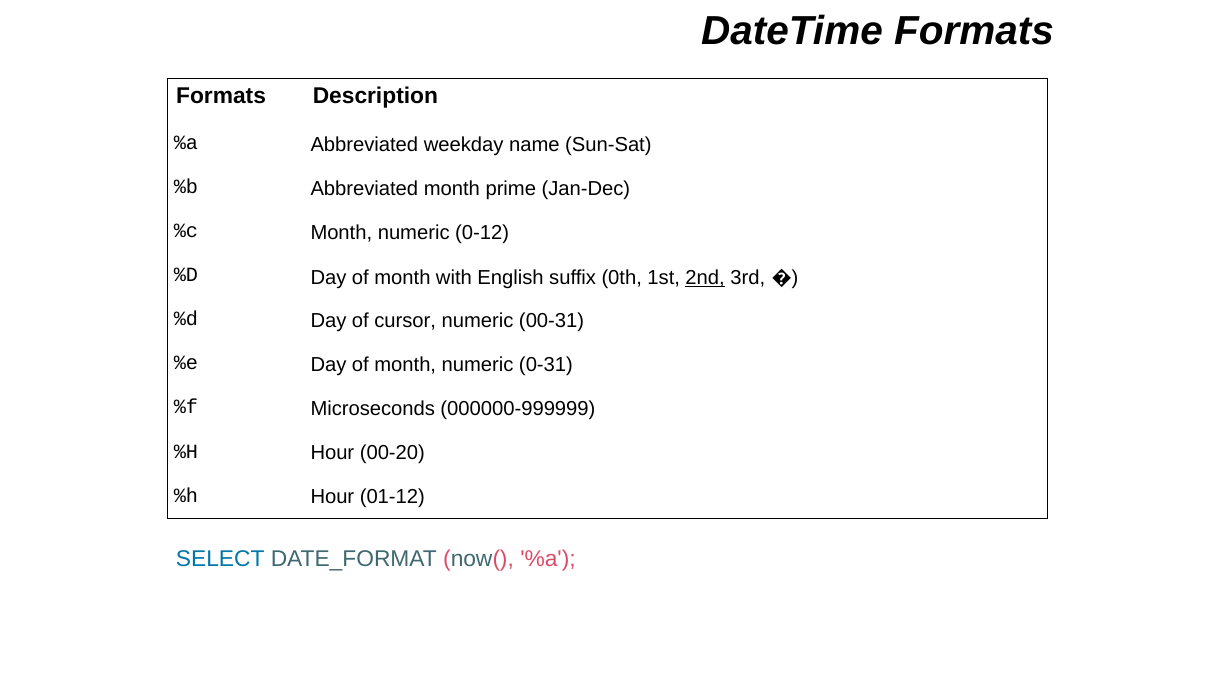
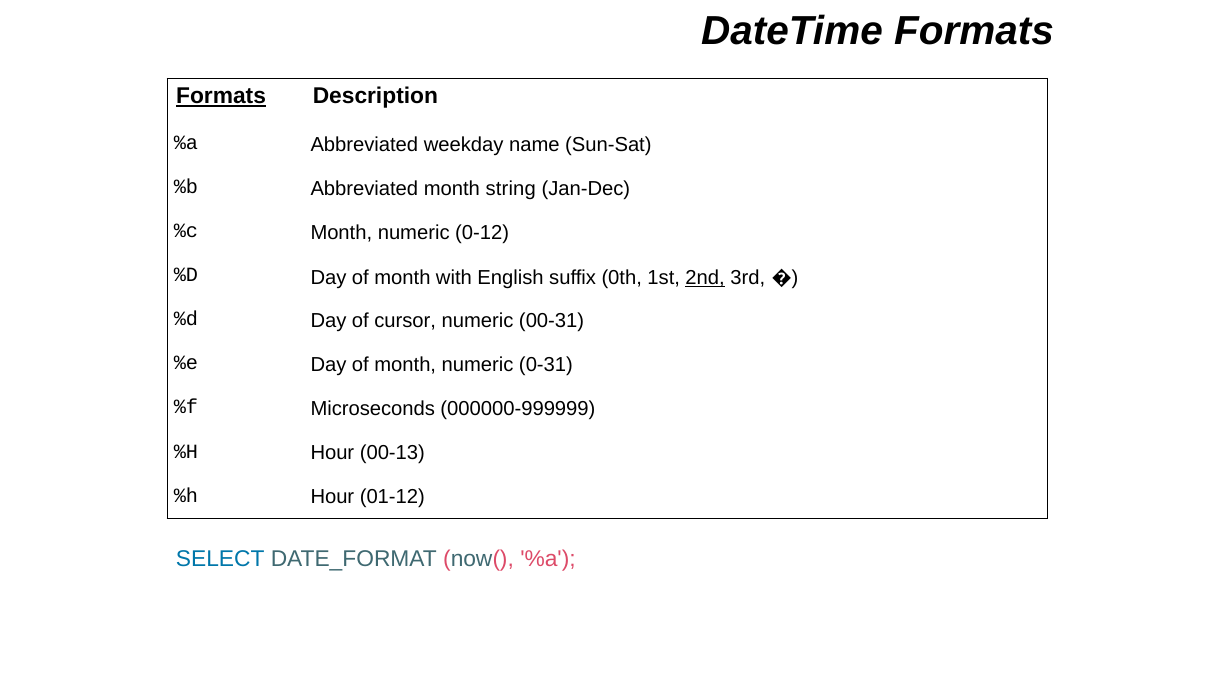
Formats at (221, 96) underline: none -> present
prime: prime -> string
00-20: 00-20 -> 00-13
